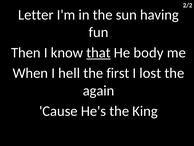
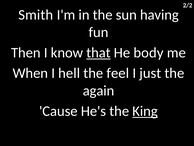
Letter: Letter -> Smith
first: first -> feel
lost: lost -> just
King underline: none -> present
